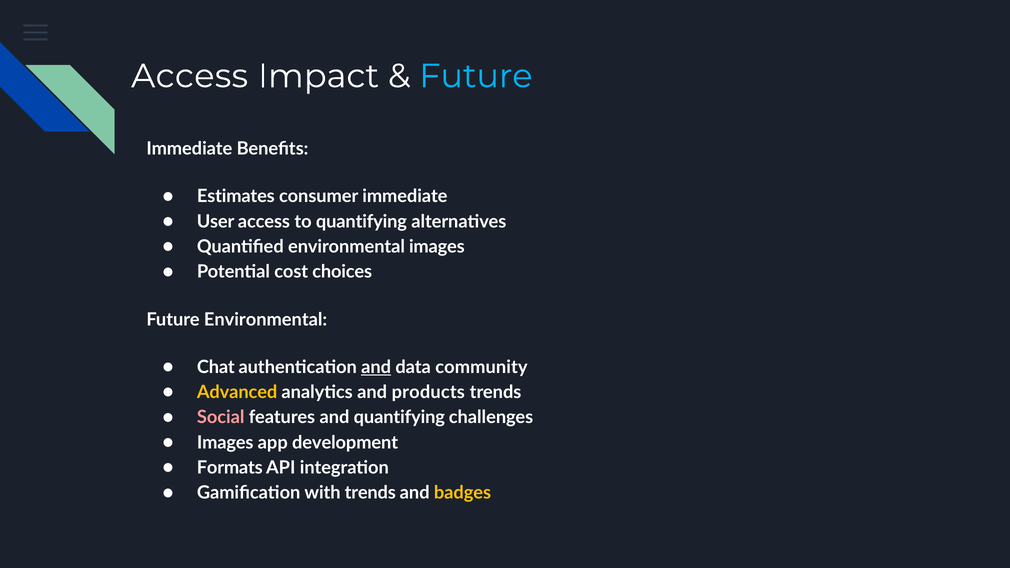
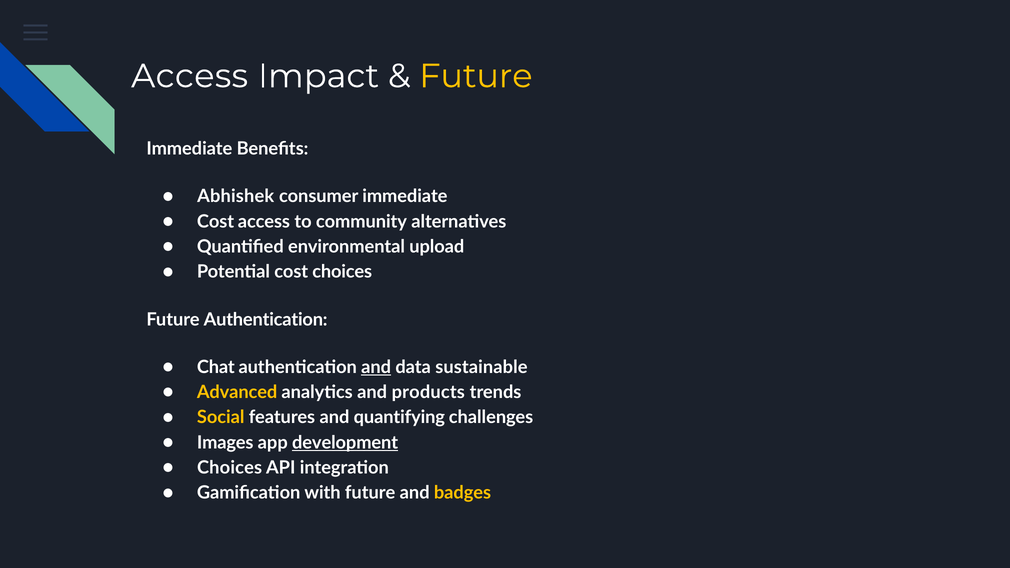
Future at (476, 76) colour: light blue -> yellow
Estimates: Estimates -> Abhishek
User at (216, 222): User -> Cost
to quantifying: quantifying -> community
environmental images: images -> upload
Future Environmental: Environmental -> Authentication
community: community -> sustainable
Social colour: pink -> yellow
development underline: none -> present
Formats at (230, 468): Formats -> Choices
with trends: trends -> future
